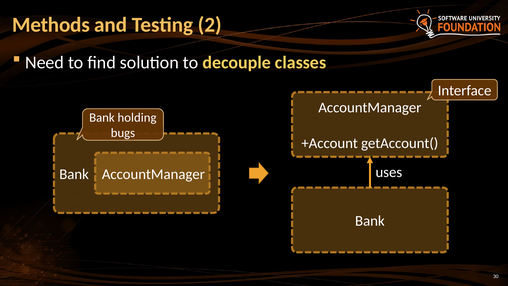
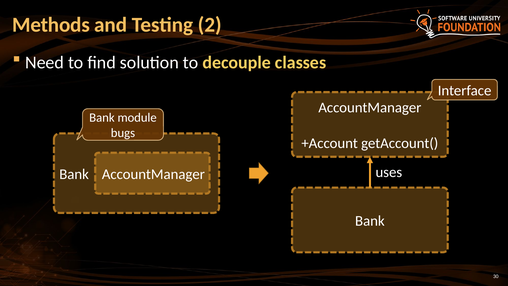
holding: holding -> module
